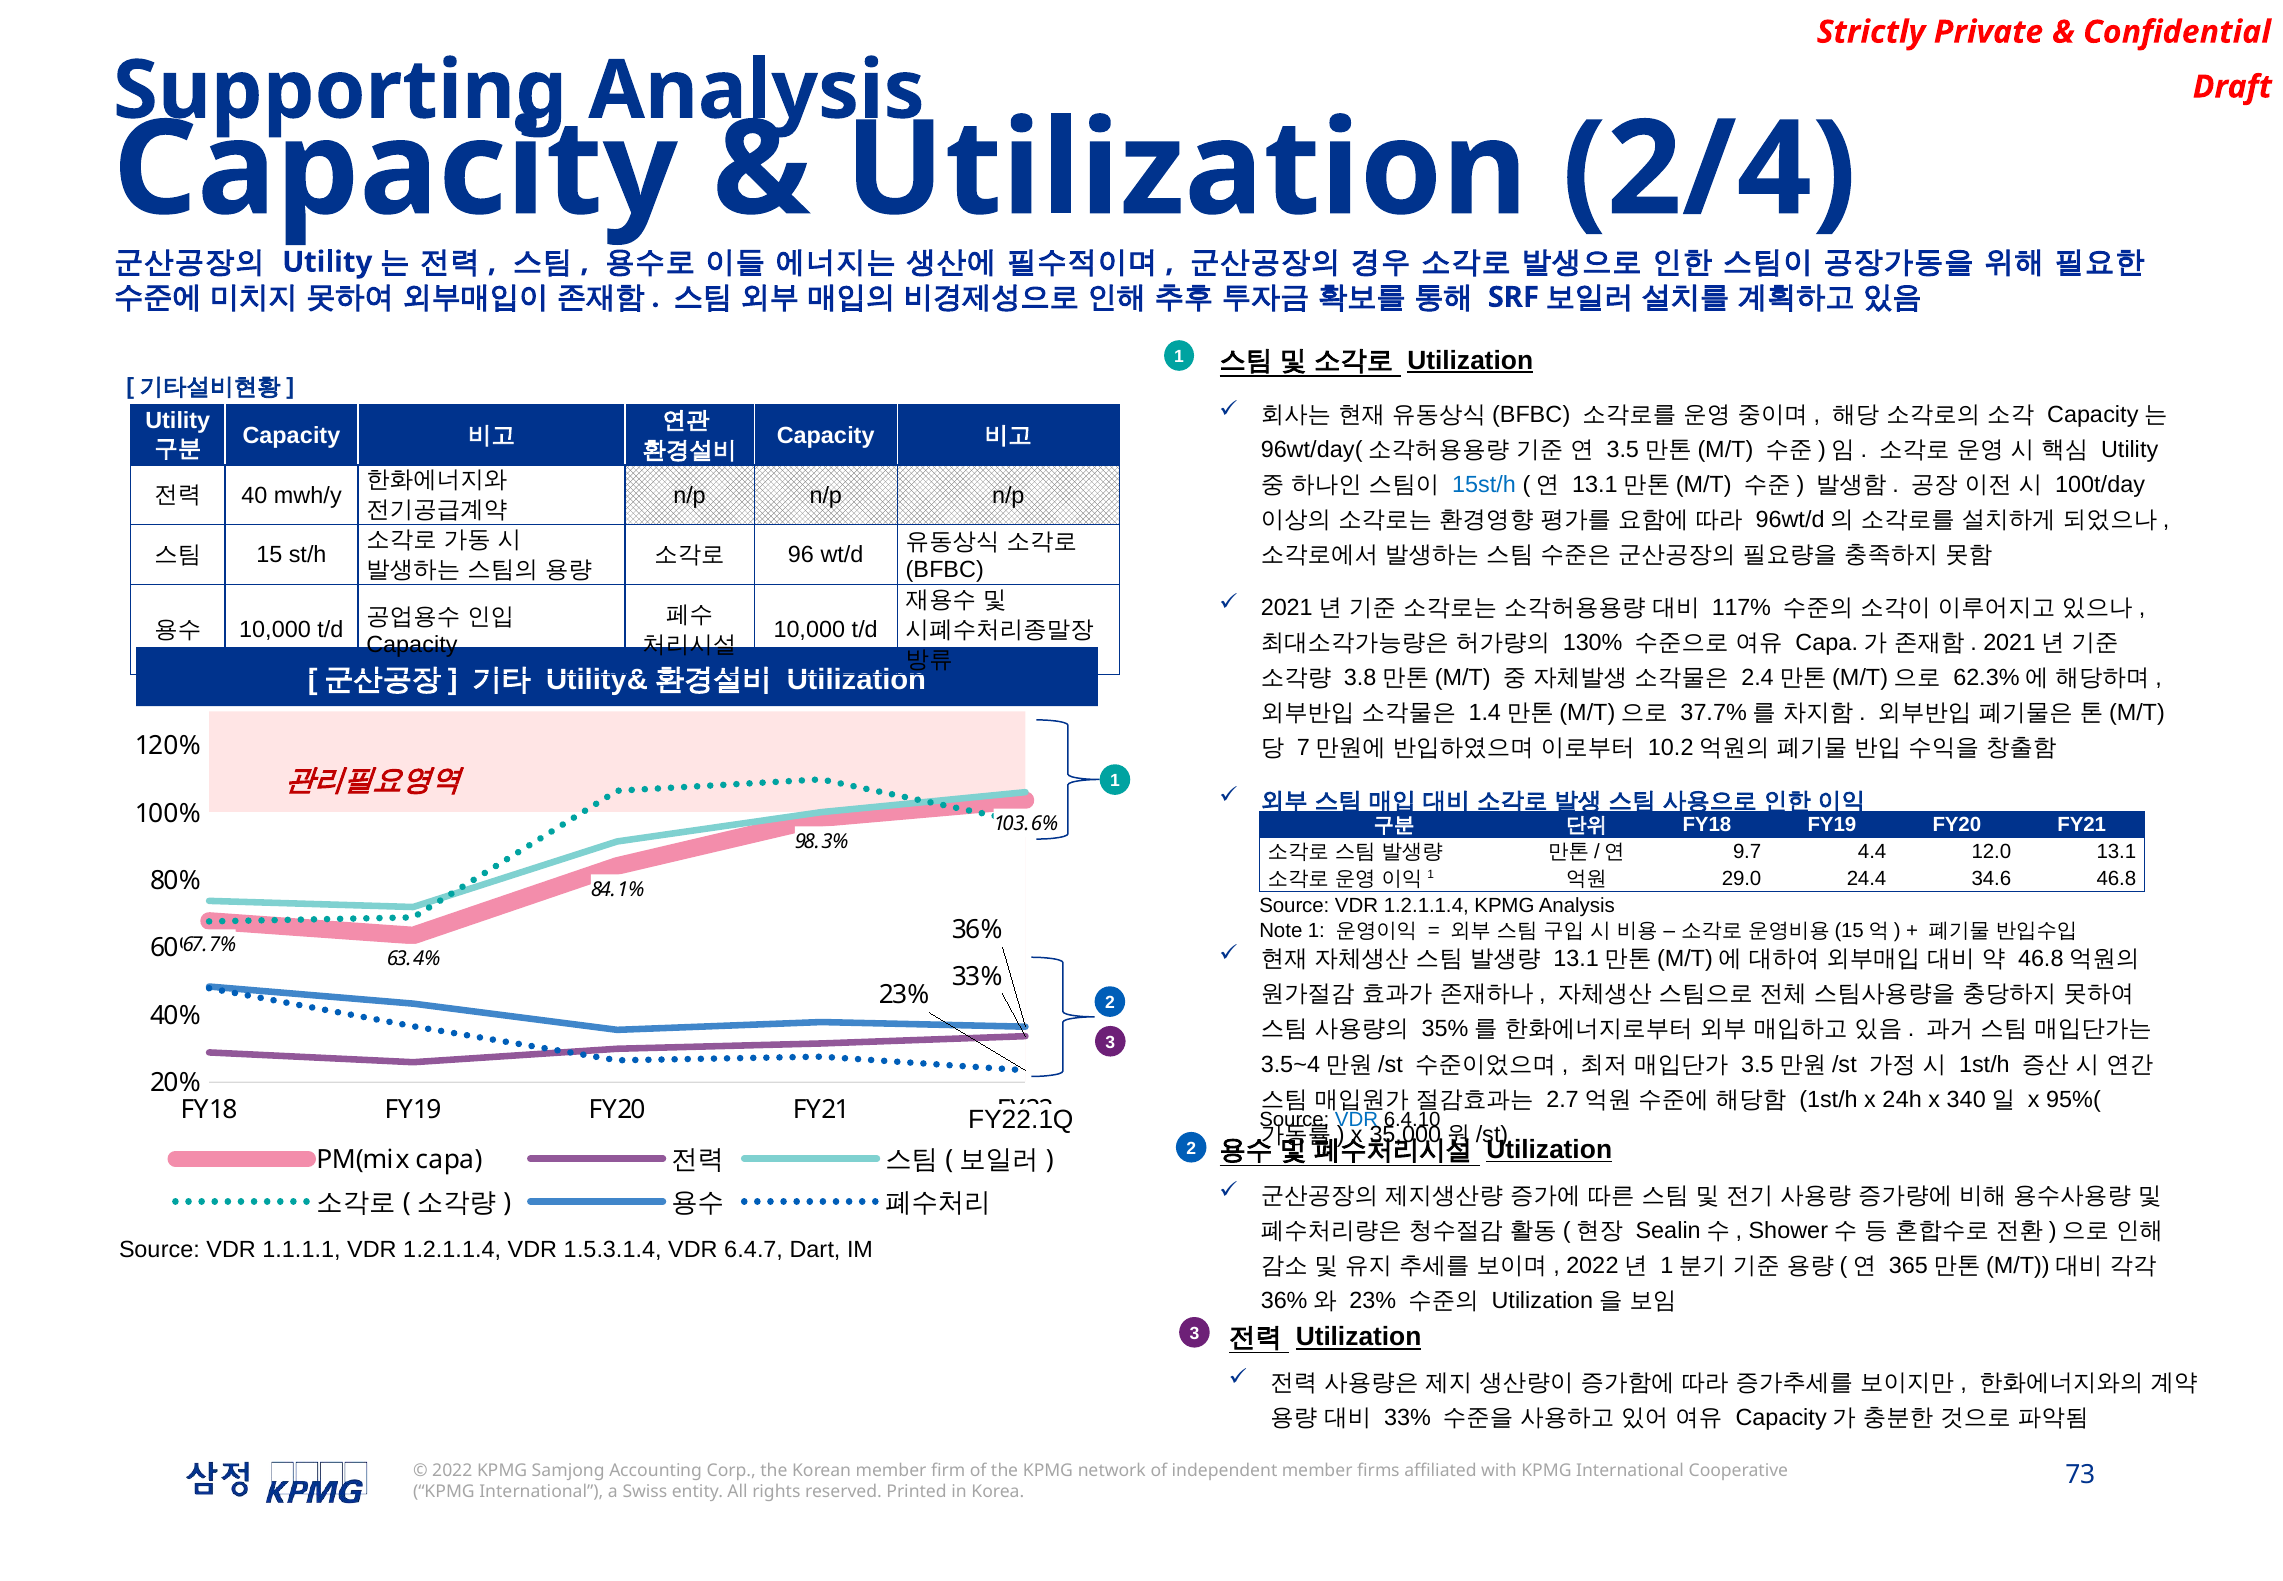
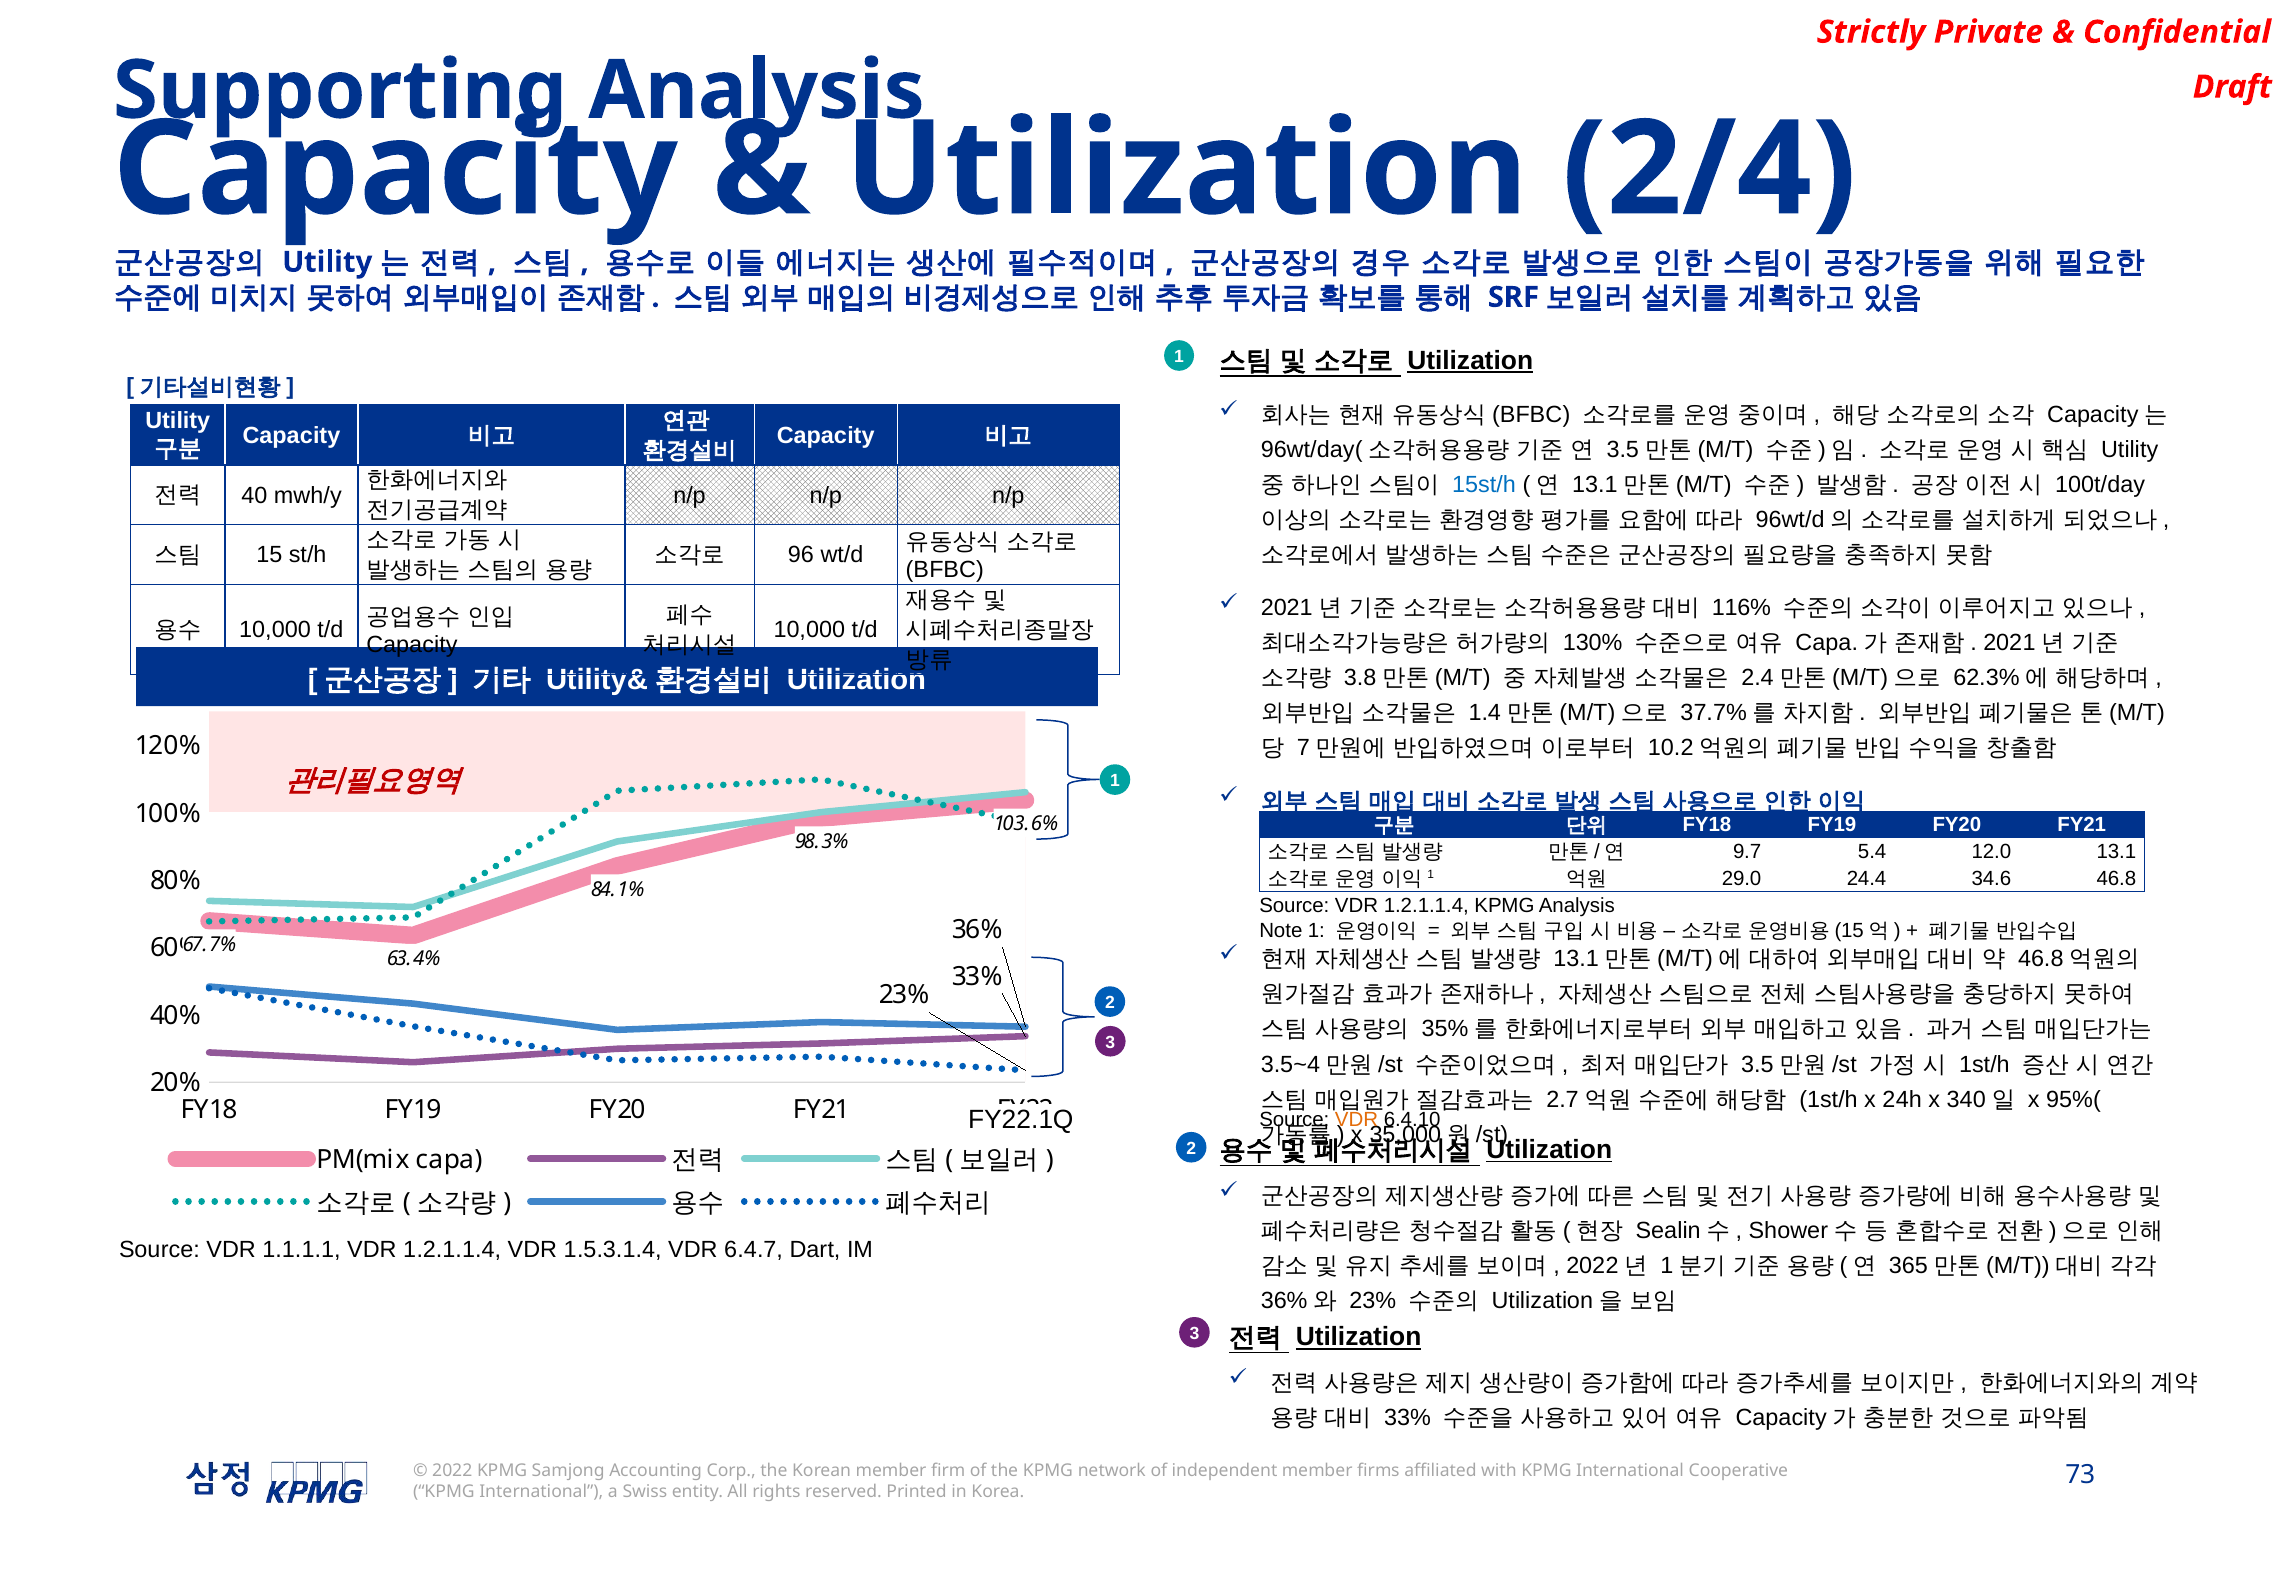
117%: 117% -> 116%
4.4: 4.4 -> 5.4
VDR at (1357, 1119) colour: blue -> orange
